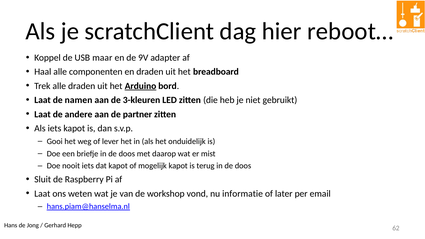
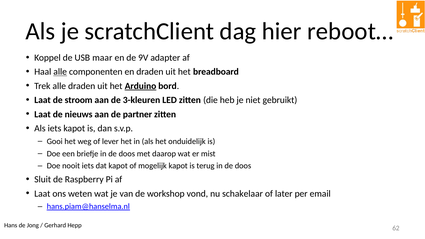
alle at (60, 72) underline: none -> present
namen: namen -> stroom
andere: andere -> nieuws
informatie: informatie -> schakelaar
